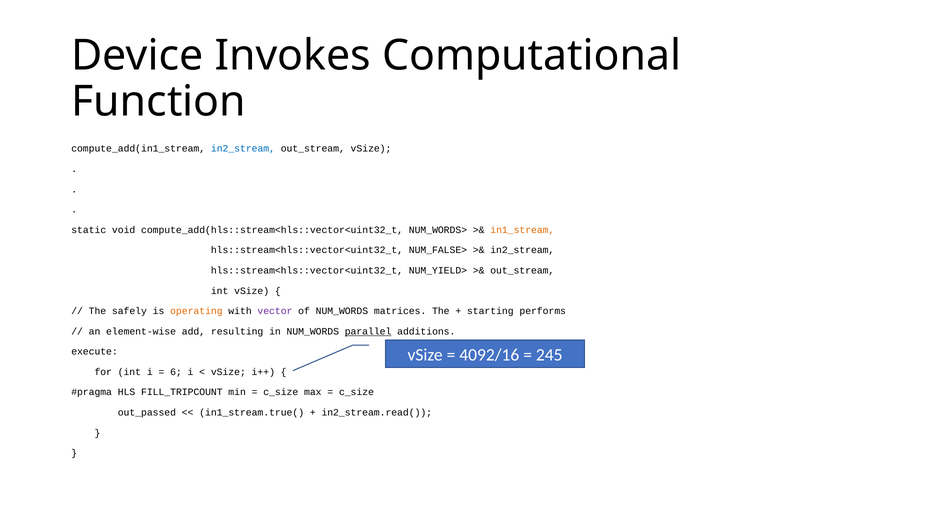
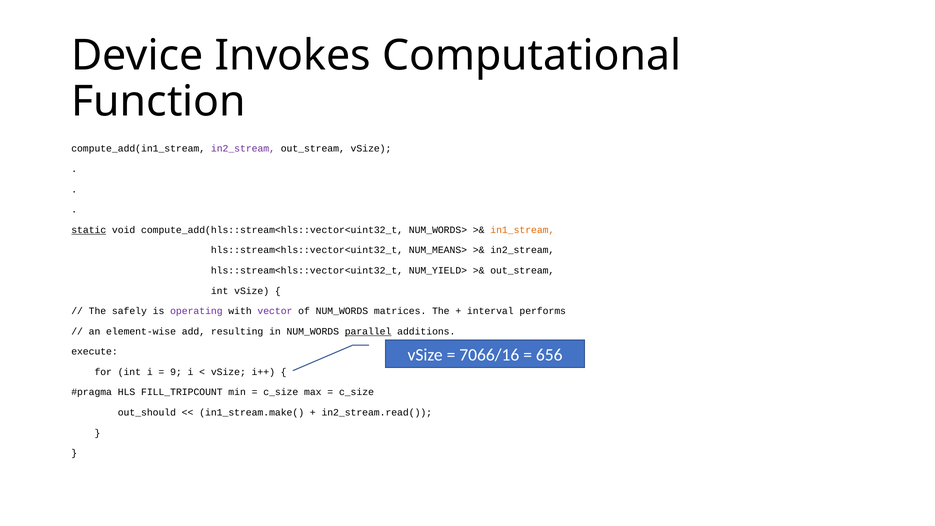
in2_stream at (243, 149) colour: blue -> purple
static underline: none -> present
NUM_FALSE>: NUM_FALSE> -> NUM_MEANS>
operating colour: orange -> purple
starting: starting -> interval
4092/16: 4092/16 -> 7066/16
245: 245 -> 656
6: 6 -> 9
out_passed: out_passed -> out_should
in1_stream.true(: in1_stream.true( -> in1_stream.make(
